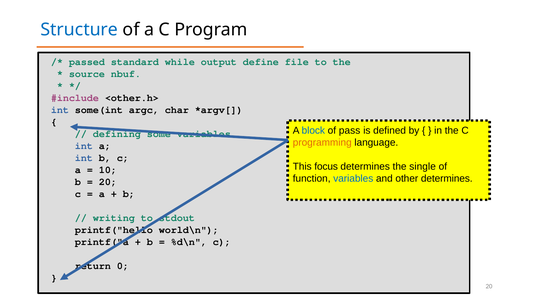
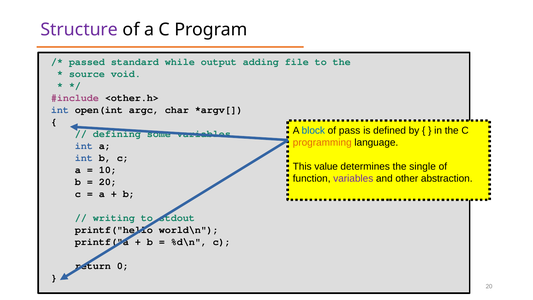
Structure colour: blue -> purple
define: define -> adding
nbuf: nbuf -> void
some(int: some(int -> open(int
focus: focus -> value
variables at (353, 178) colour: blue -> purple
other determines: determines -> abstraction
